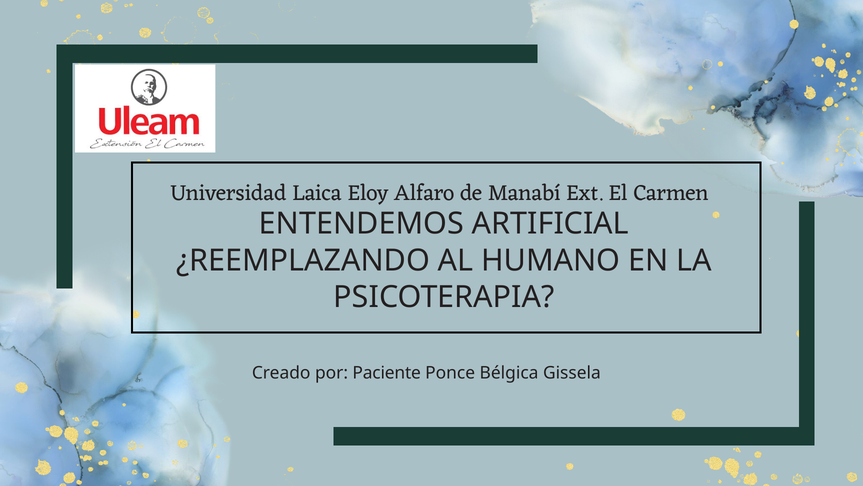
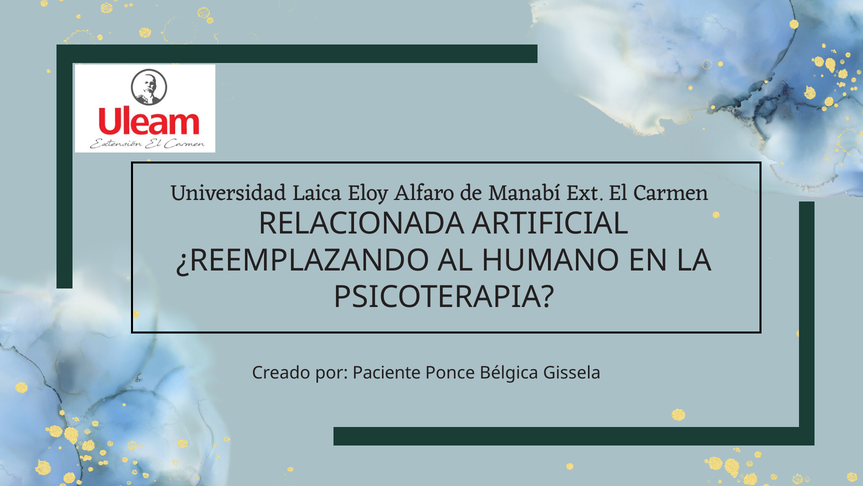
ENTENDEMOS: ENTENDEMOS -> RELACIONADA
